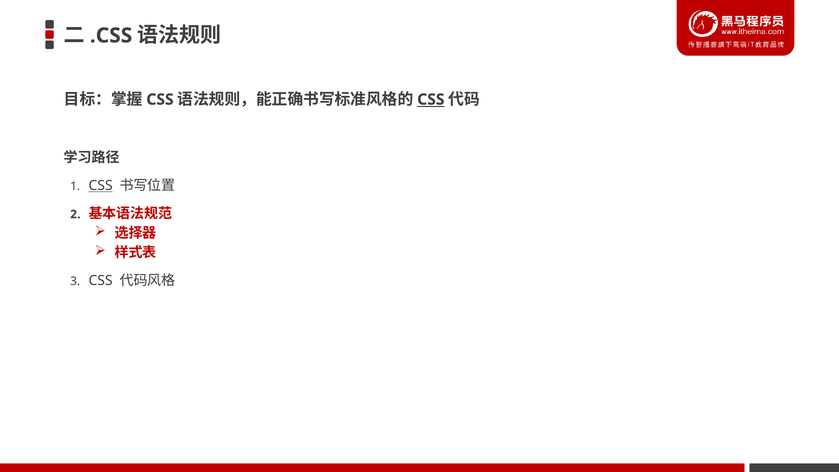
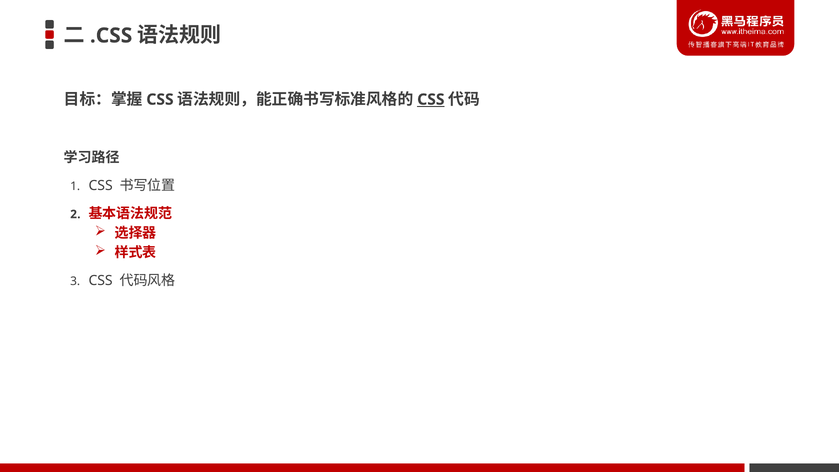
CSS at (101, 186) underline: present -> none
